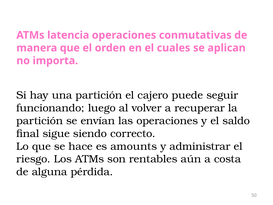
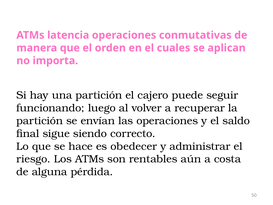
amounts: amounts -> obedecer
